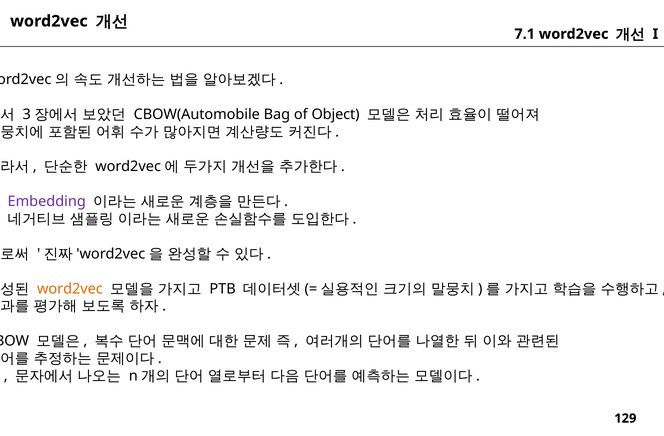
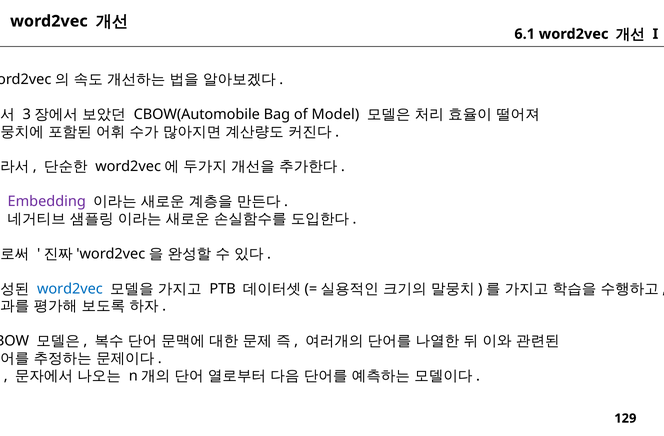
7.1: 7.1 -> 6.1
Object: Object -> Model
word2vec at (70, 289) colour: orange -> blue
